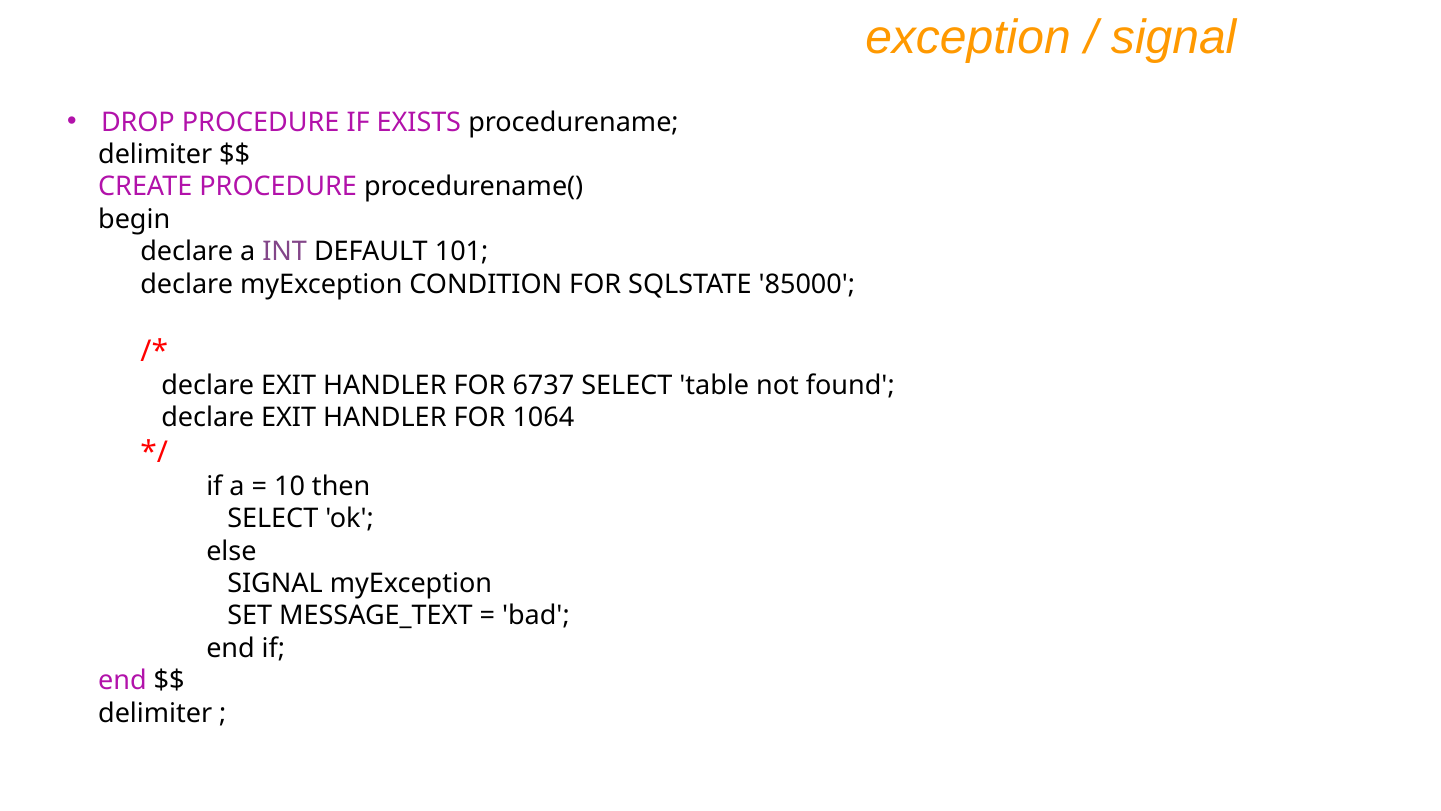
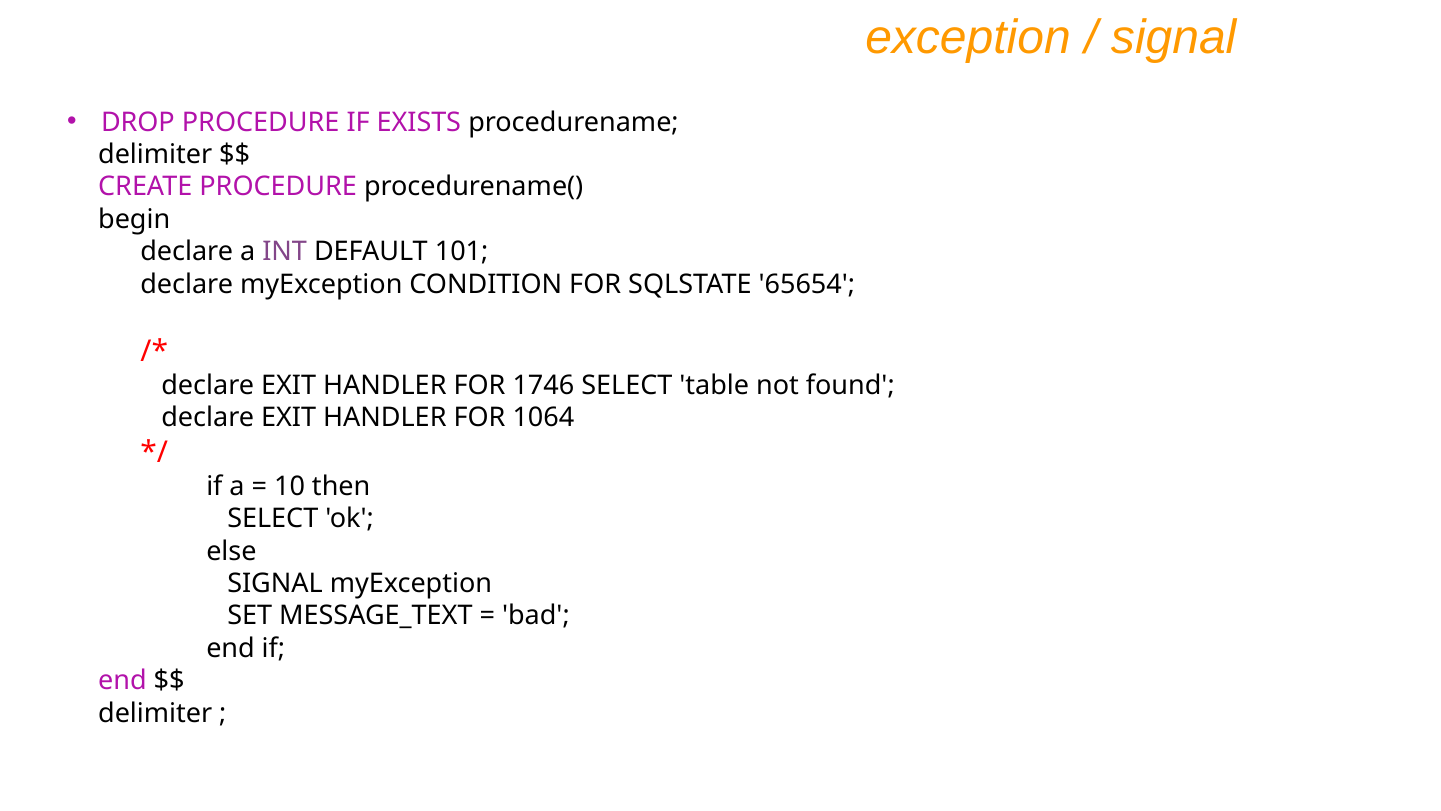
85000: 85000 -> 65654
6737: 6737 -> 1746
